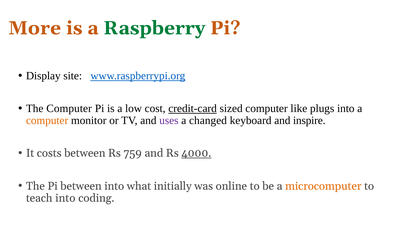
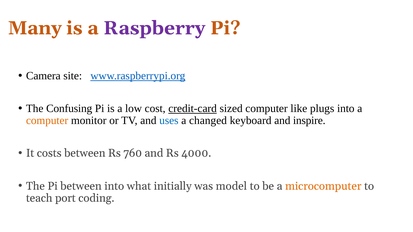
More: More -> Many
Raspberry colour: green -> purple
Display: Display -> Camera
The Computer: Computer -> Confusing
uses colour: purple -> blue
759: 759 -> 760
4000 underline: present -> none
online: online -> model
teach into: into -> port
